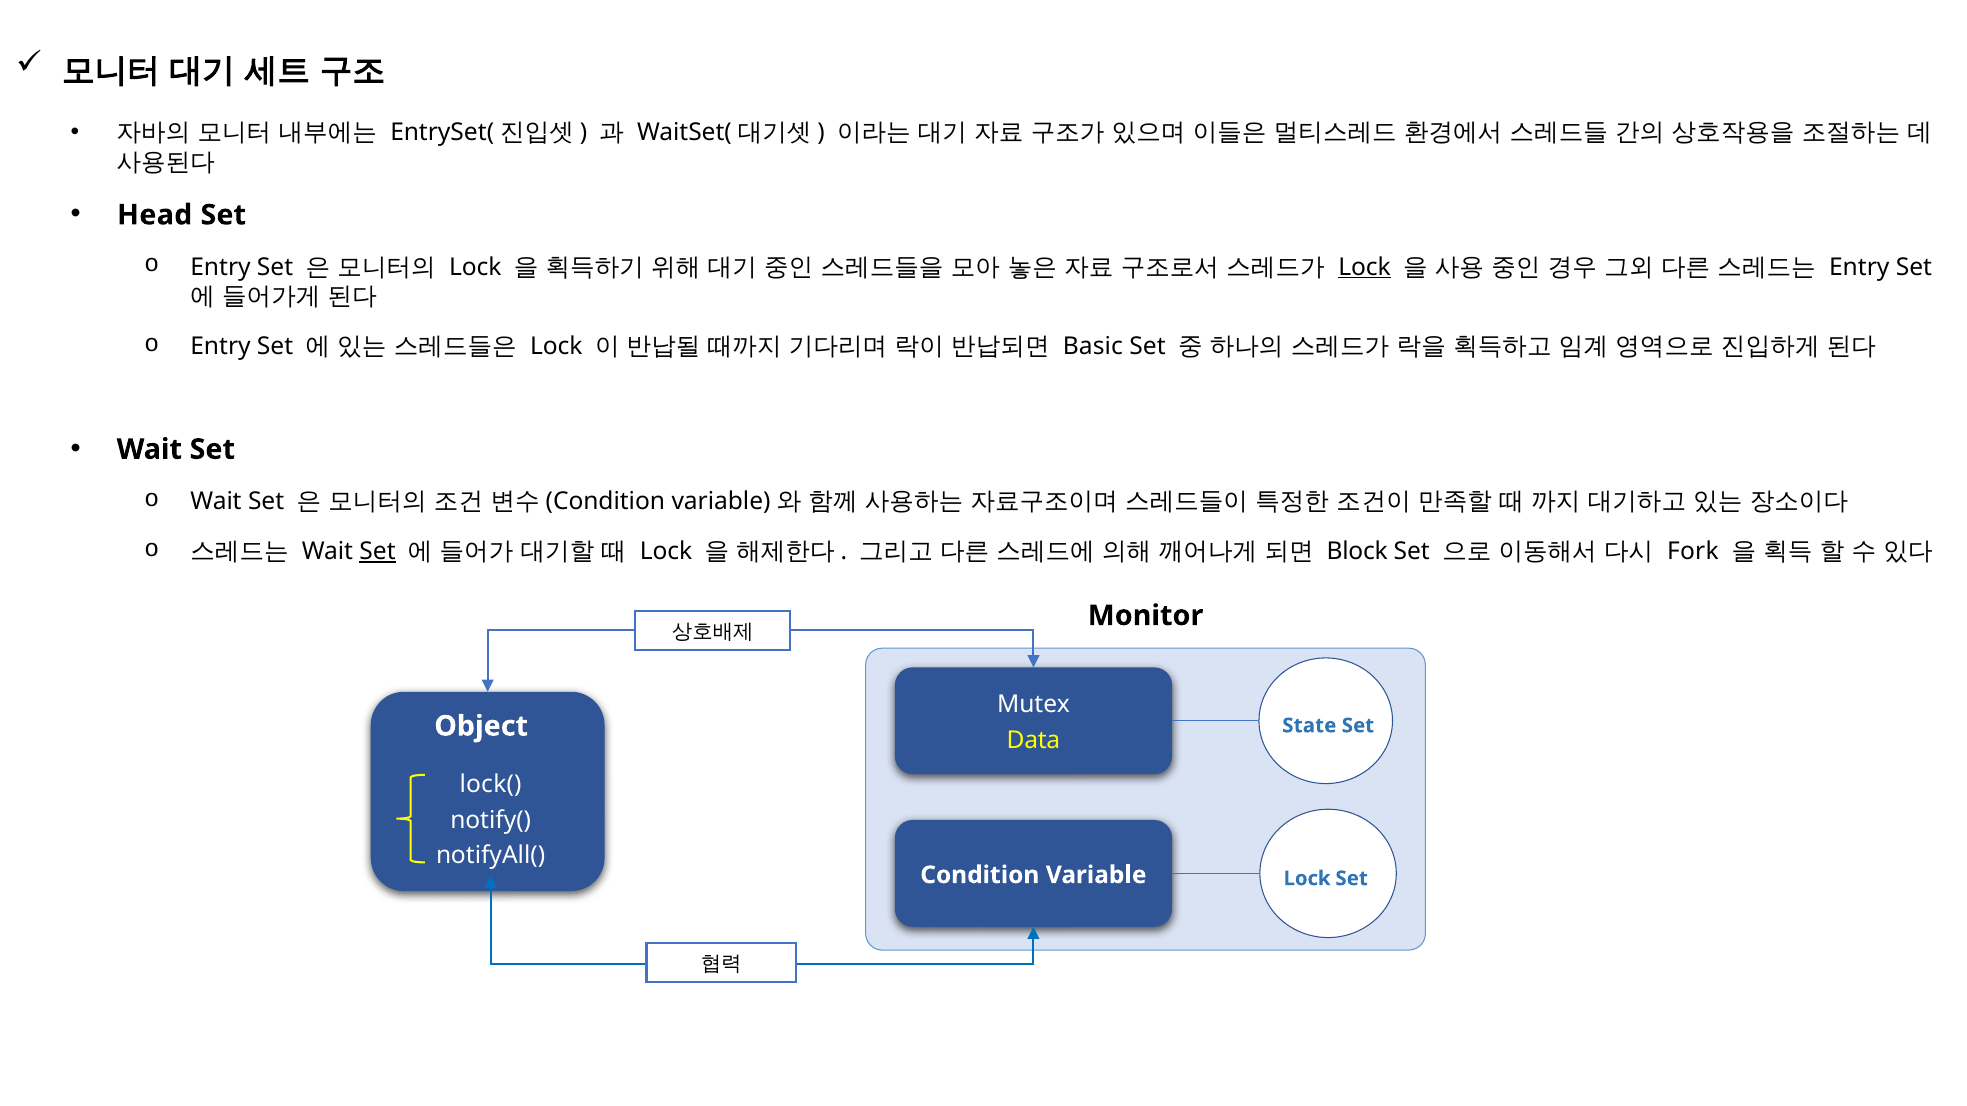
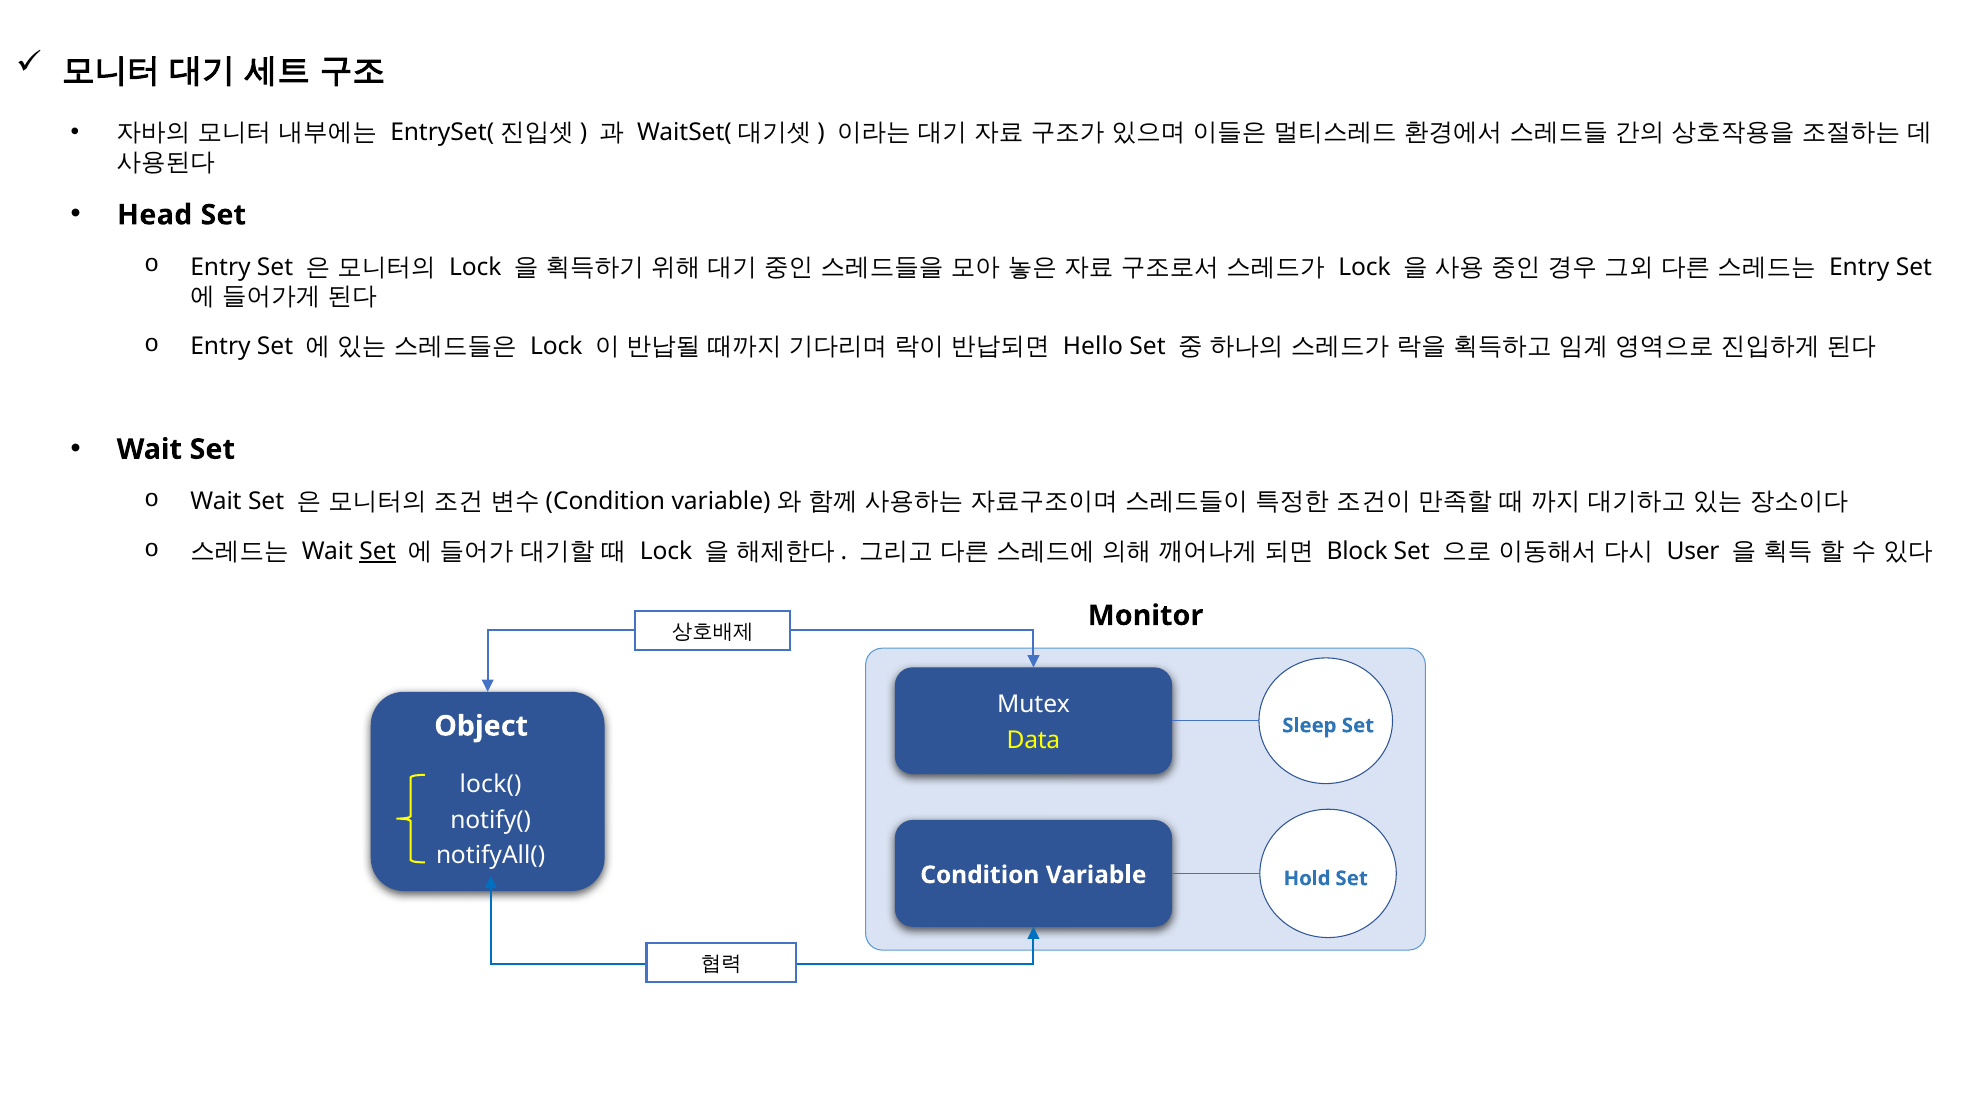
Lock at (1365, 267) underline: present -> none
Basic: Basic -> Hello
Fork: Fork -> User
State: State -> Sleep
Lock at (1307, 879): Lock -> Hold
